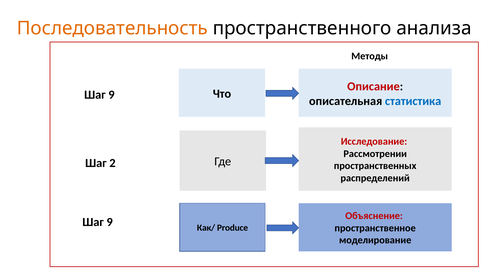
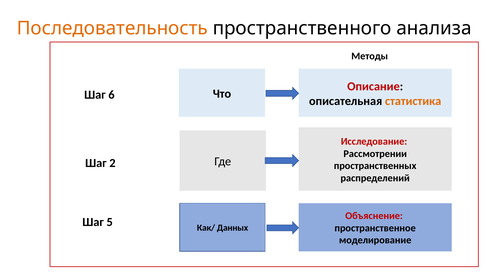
9 at (111, 95): 9 -> 6
статистика colour: blue -> orange
9 at (110, 222): 9 -> 5
Produce: Produce -> Данных
